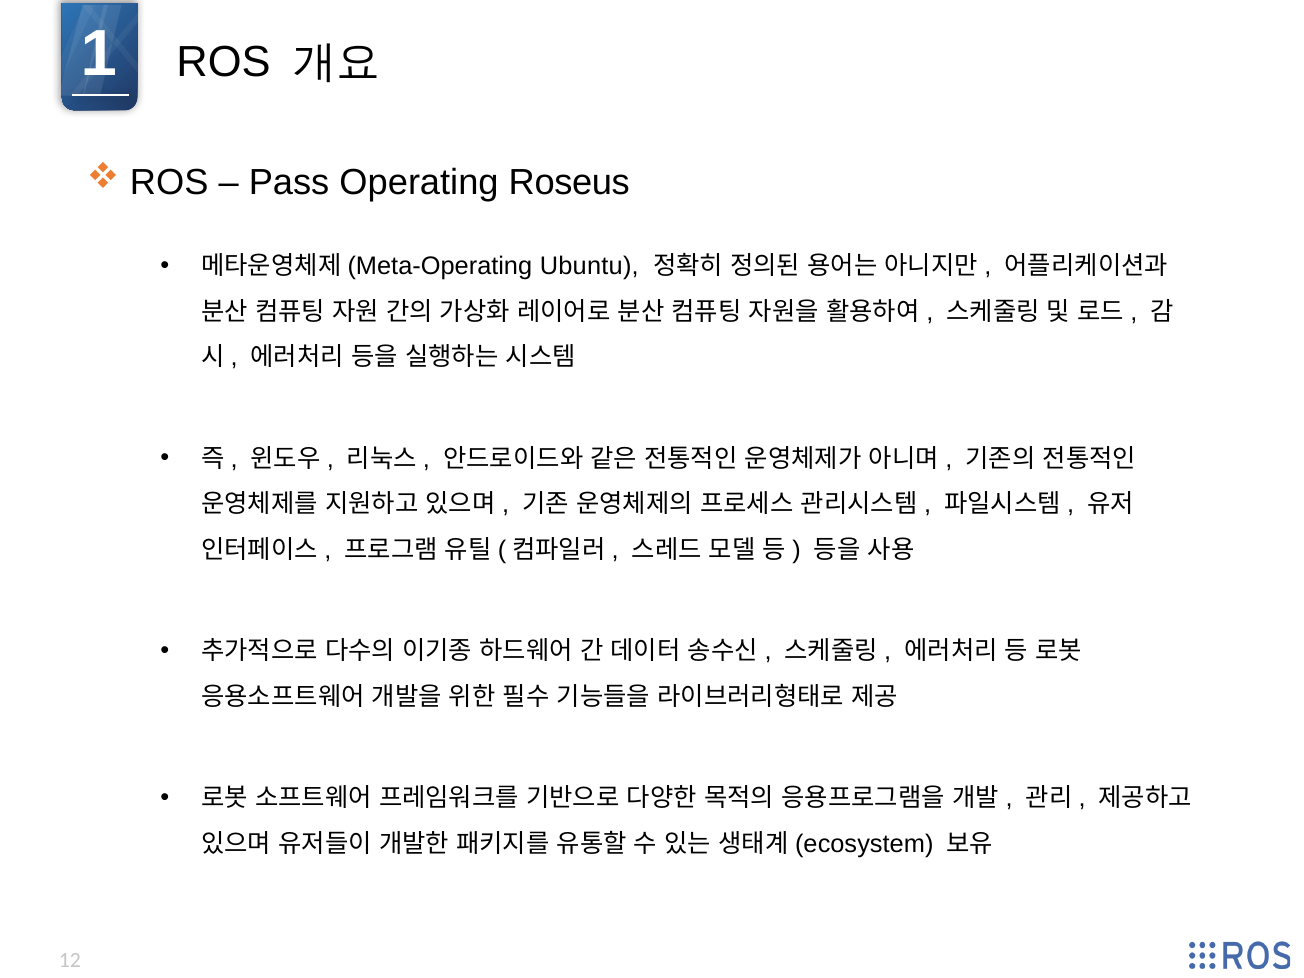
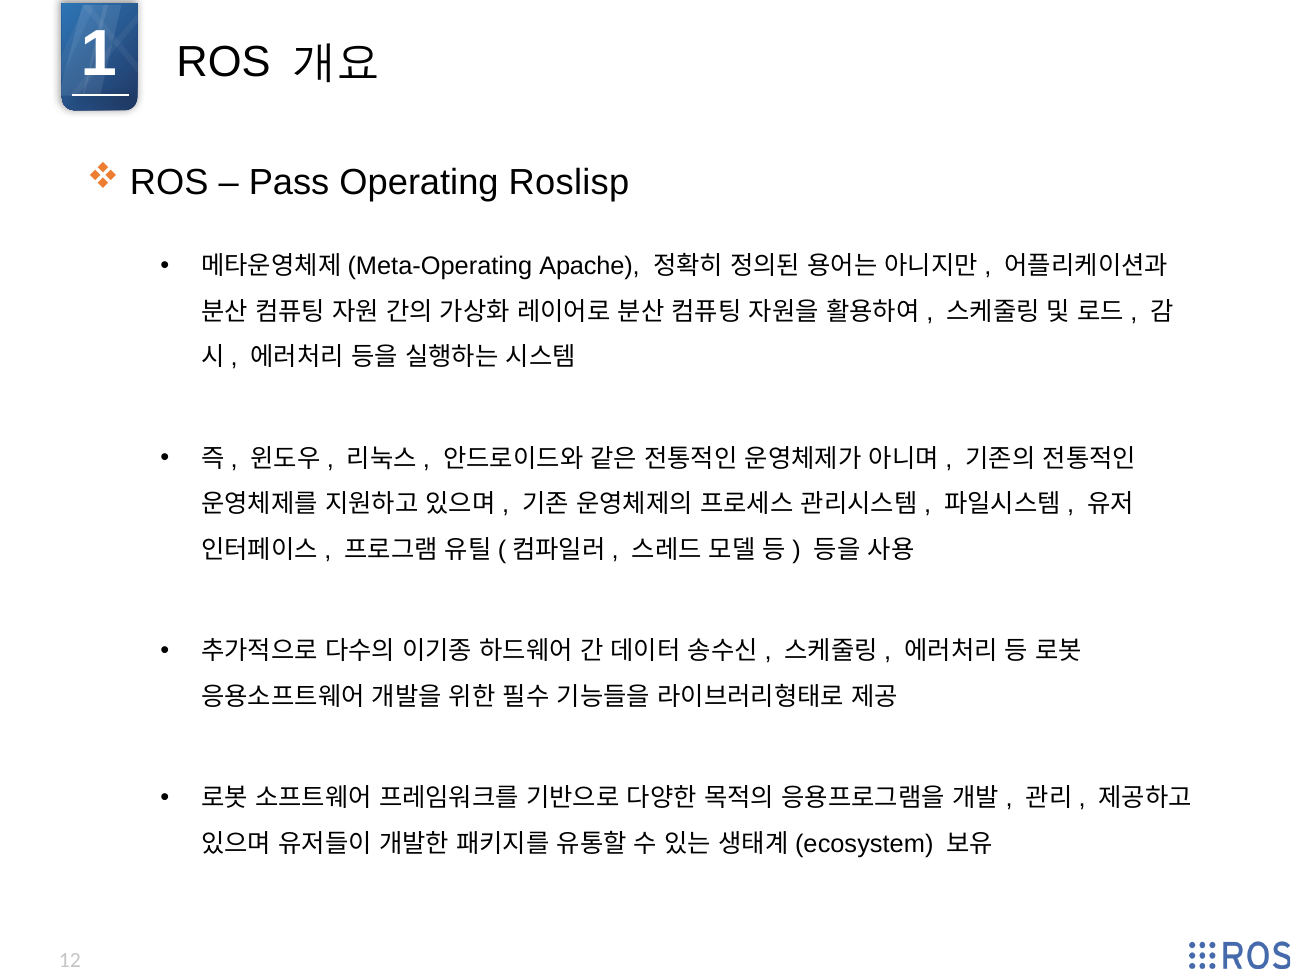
Roseus: Roseus -> Roslisp
Ubuntu: Ubuntu -> Apache
